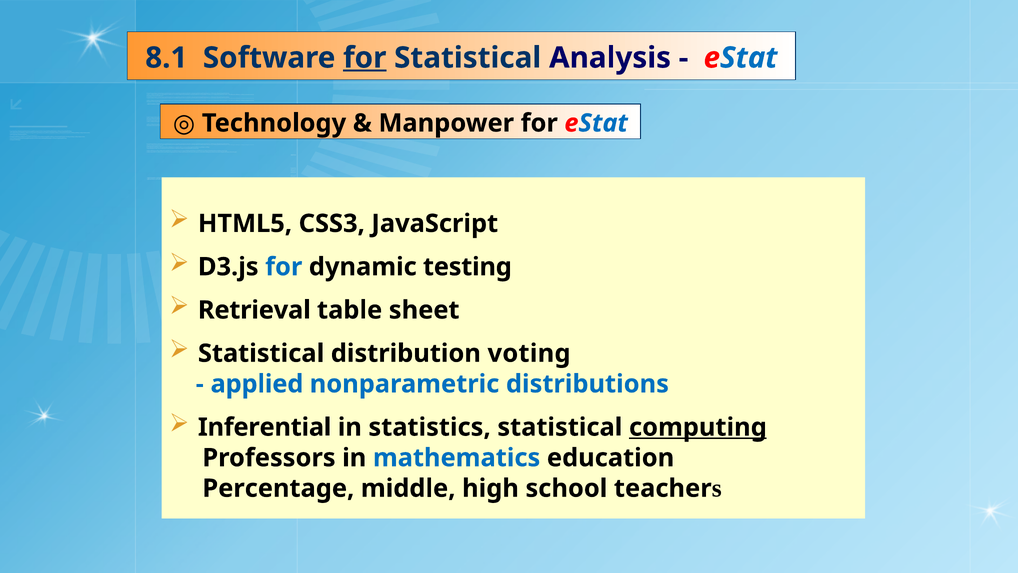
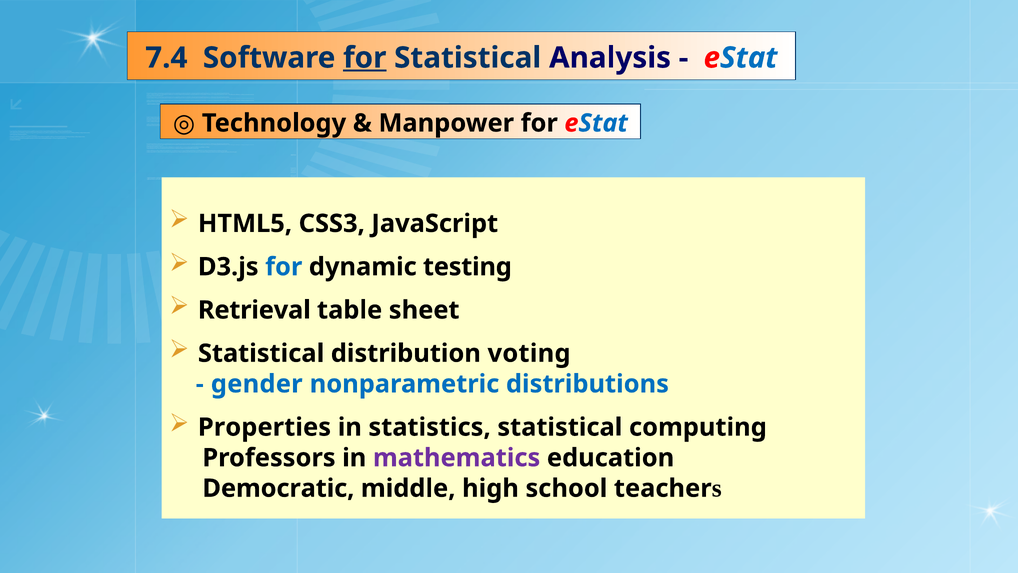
8.1: 8.1 -> 7.4
applied: applied -> gender
Inferential: Inferential -> Properties
computing underline: present -> none
mathematics colour: blue -> purple
Percentage: Percentage -> Democratic
